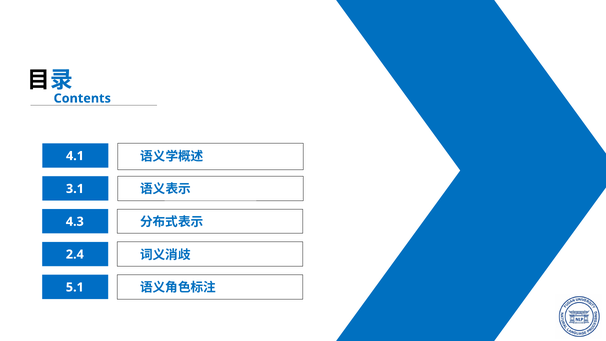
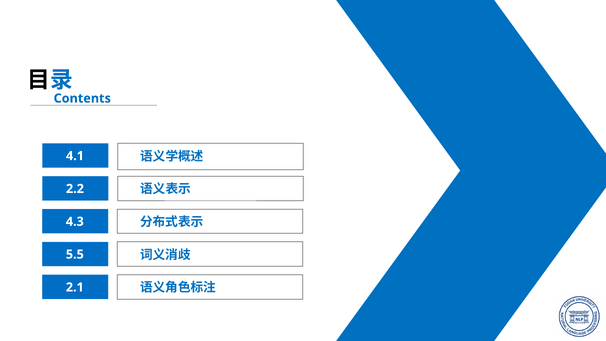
3.1: 3.1 -> 2.2
2.4: 2.4 -> 5.5
5.1: 5.1 -> 2.1
